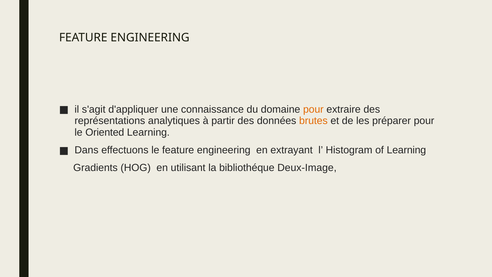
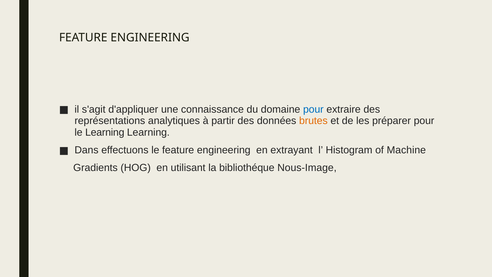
pour at (313, 109) colour: orange -> blue
le Oriented: Oriented -> Learning
of Learning: Learning -> Machine
Deux-Image: Deux-Image -> Nous-Image
